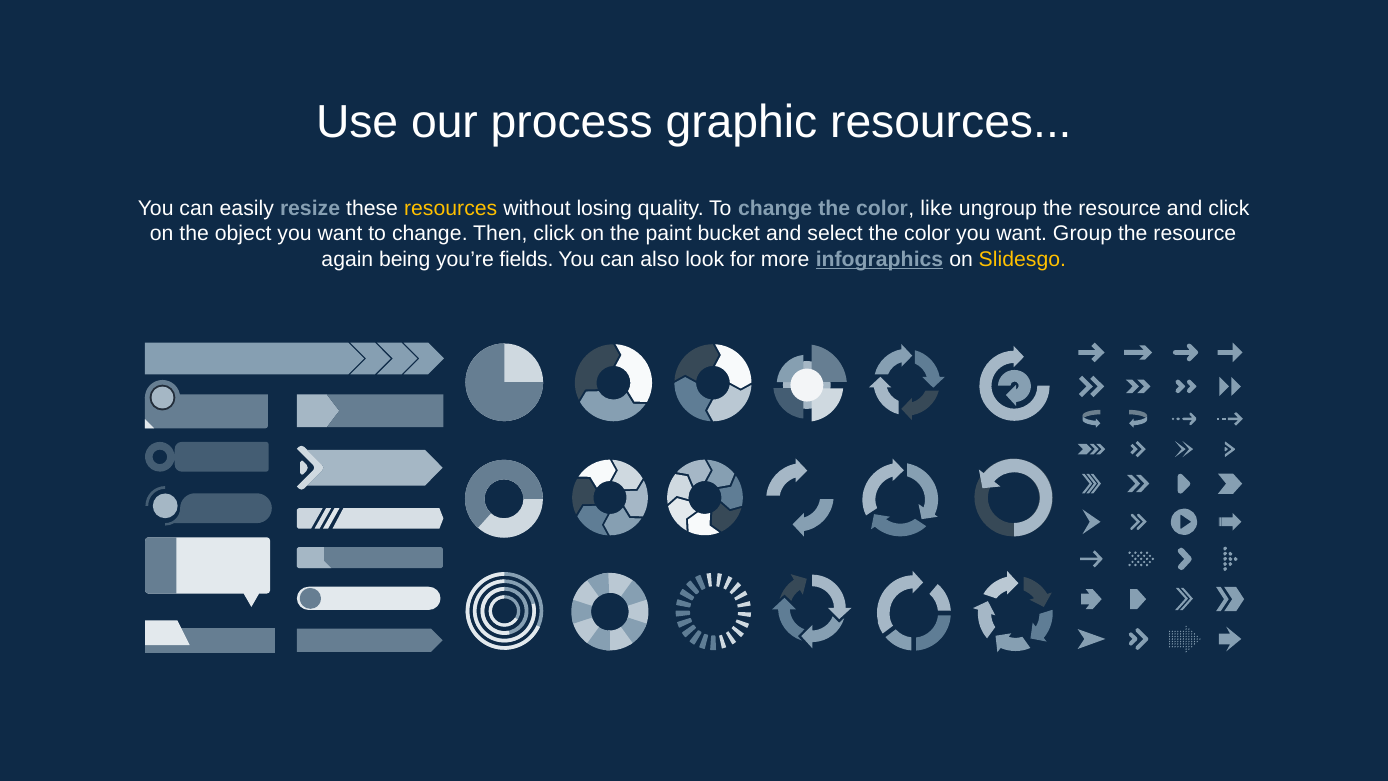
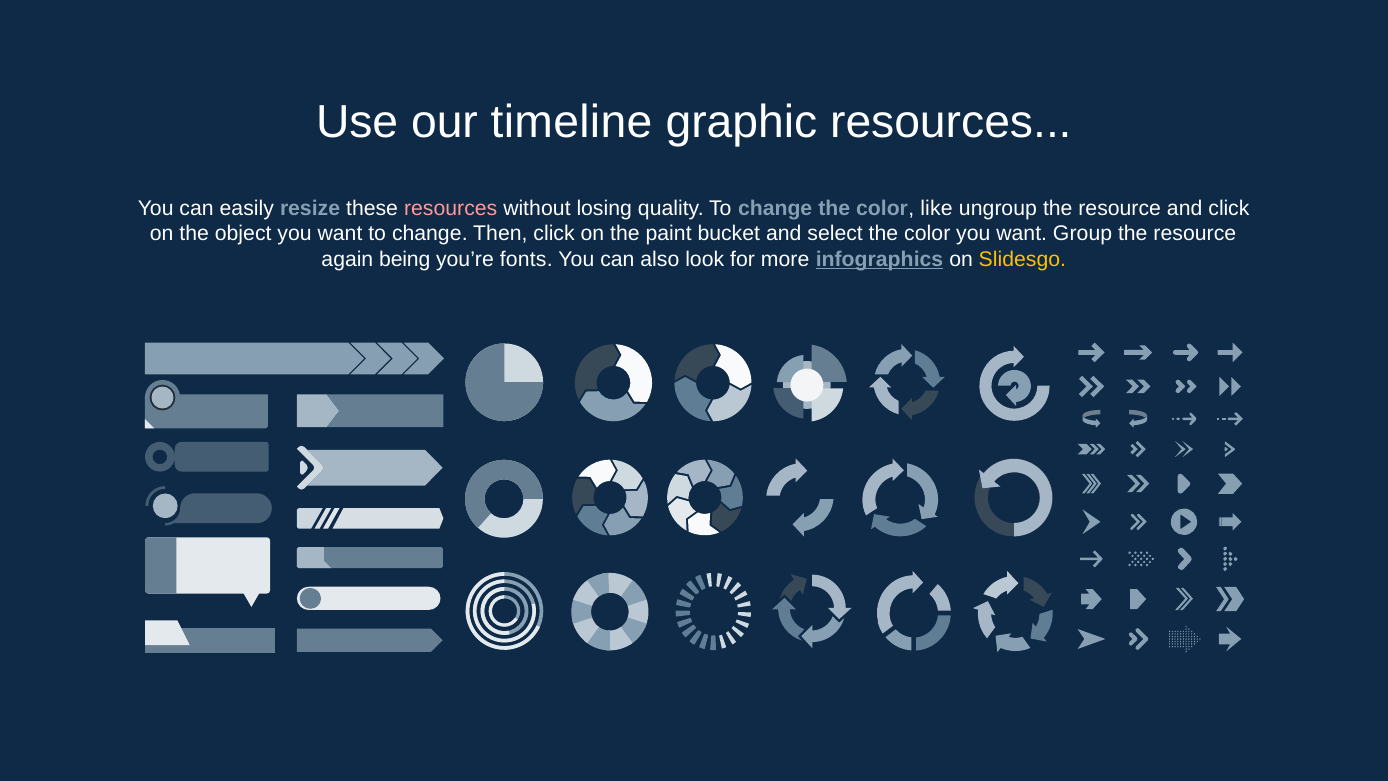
process: process -> timeline
resources at (451, 208) colour: yellow -> pink
fields: fields -> fonts
